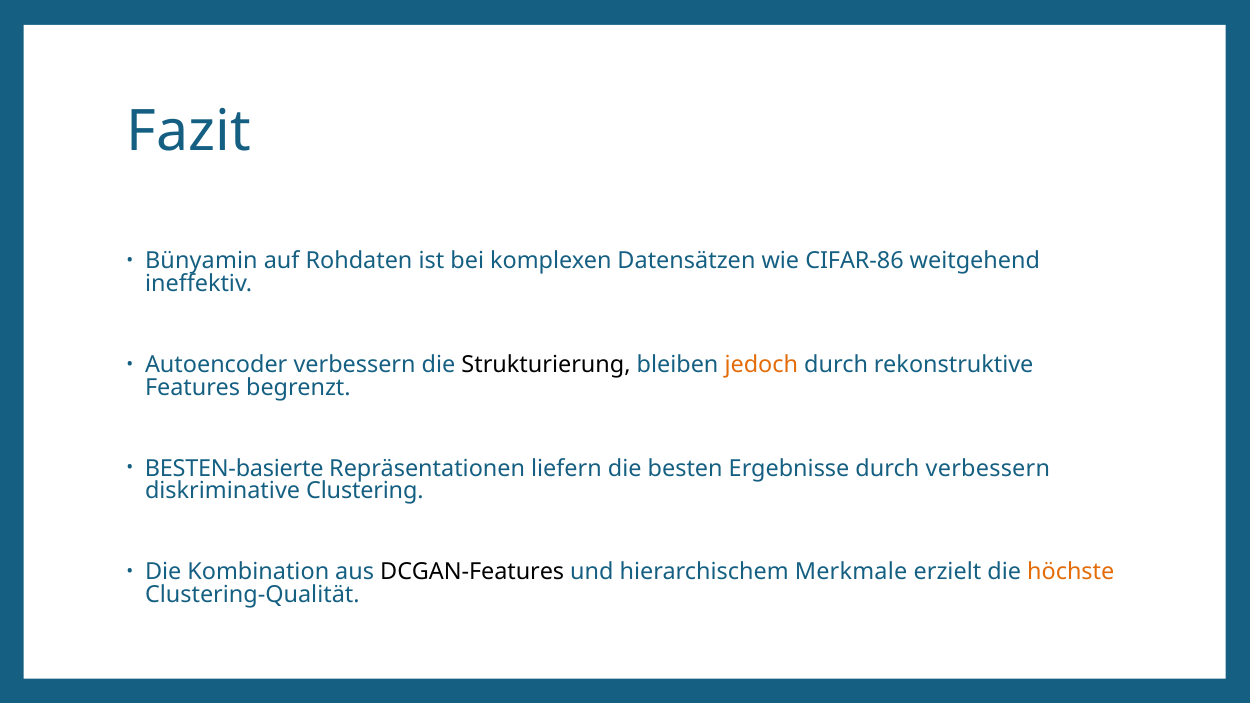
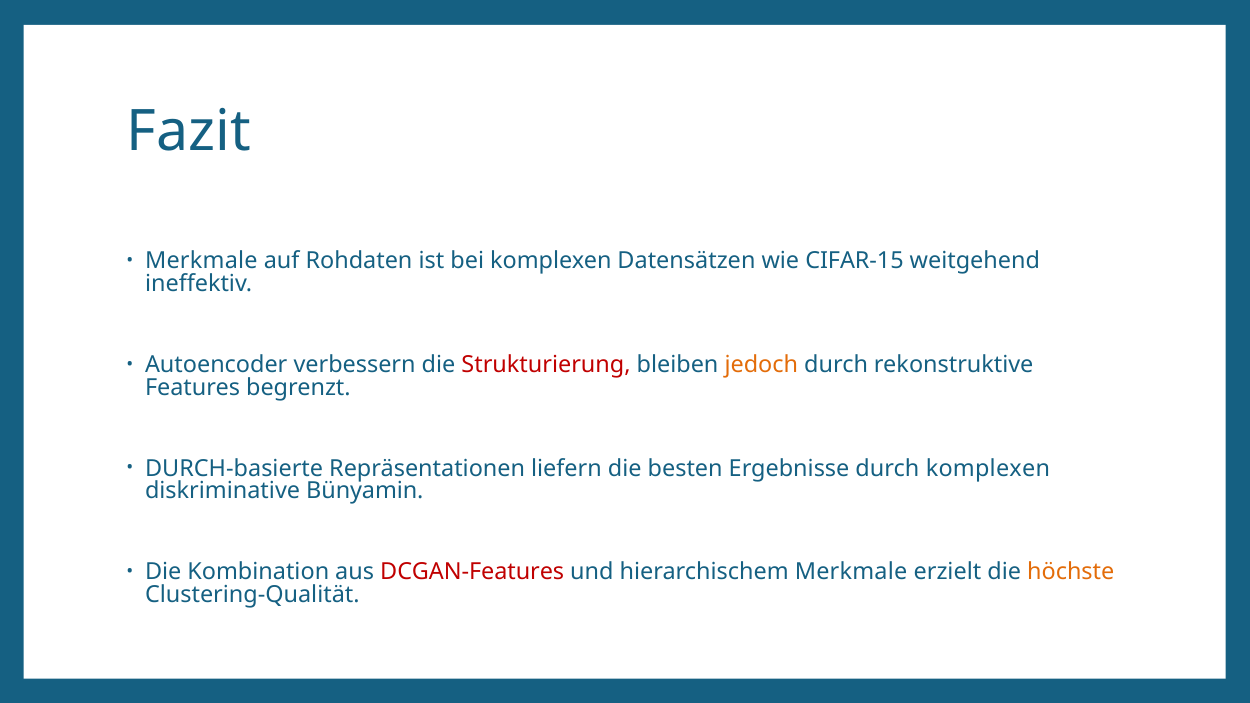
Bünyamin at (201, 261): Bünyamin -> Merkmale
CIFAR-86: CIFAR-86 -> CIFAR-15
Strukturierung colour: black -> red
BESTEN-basierte: BESTEN-basierte -> DURCH-basierte
durch verbessern: verbessern -> komplexen
Clustering: Clustering -> Bünyamin
DCGAN-Features colour: black -> red
